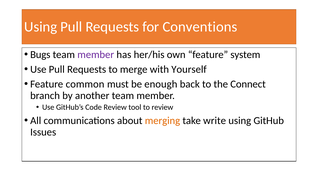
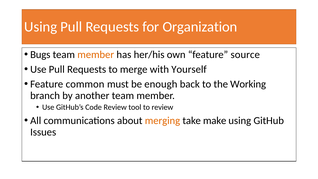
Conventions: Conventions -> Organization
member at (96, 54) colour: purple -> orange
system: system -> source
Connect: Connect -> Working
write: write -> make
